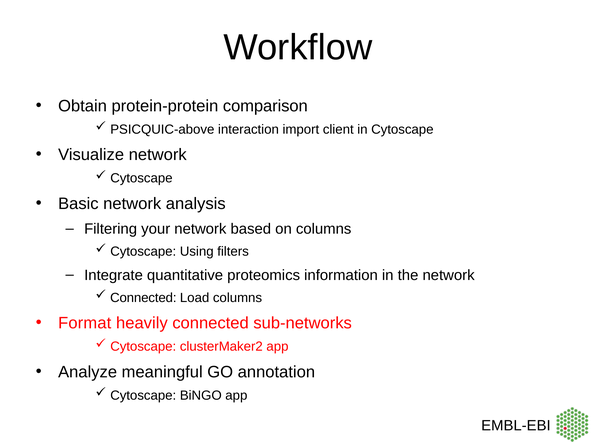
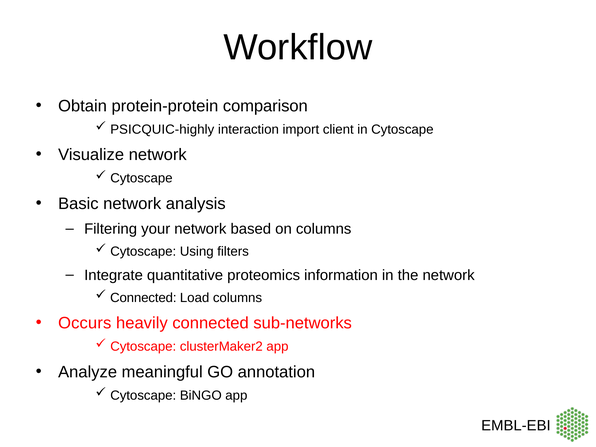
PSICQUIC-above: PSICQUIC-above -> PSICQUIC-highly
Format: Format -> Occurs
